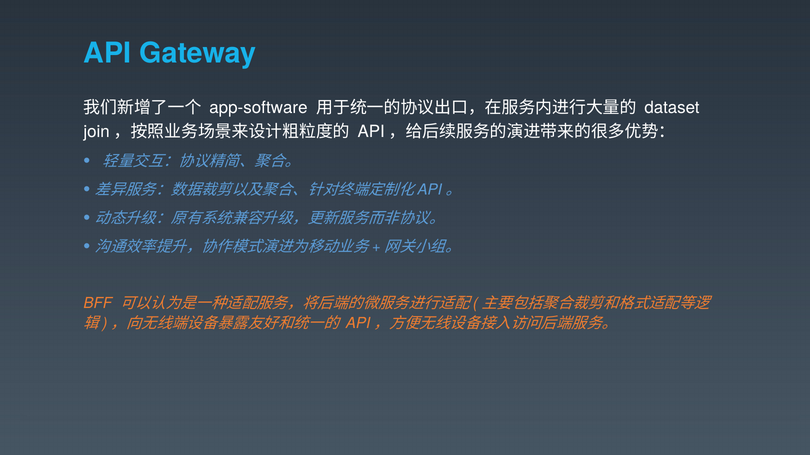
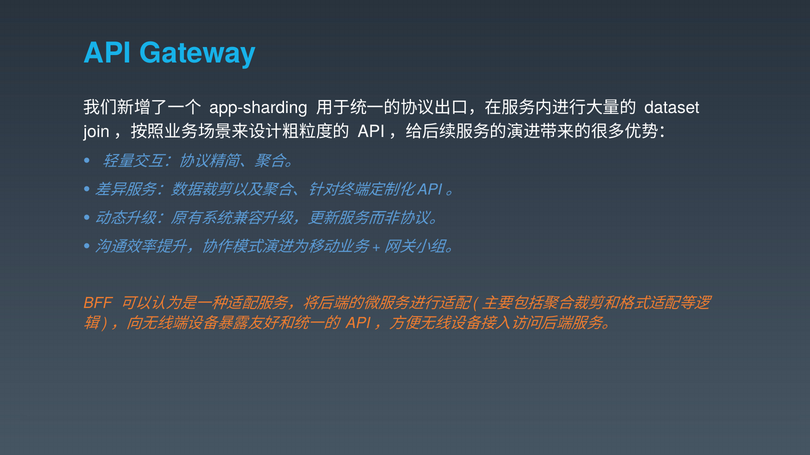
app-software: app-software -> app-sharding
